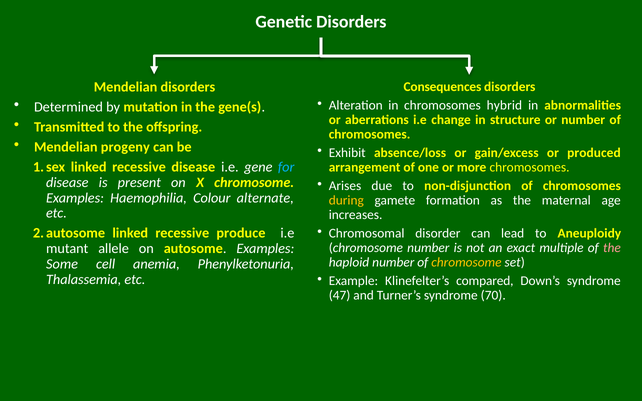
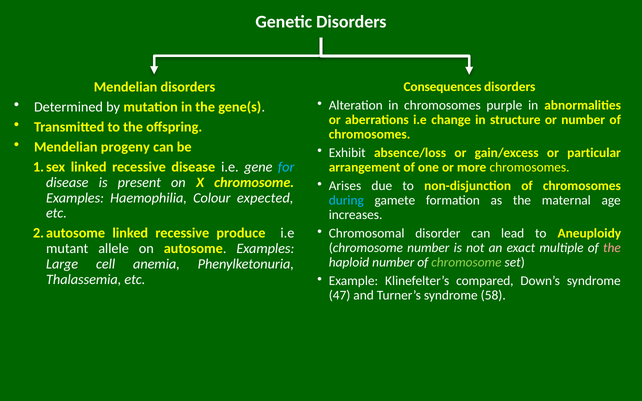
hybrid: hybrid -> purple
produced: produced -> particular
alternate: alternate -> expected
during colour: yellow -> light blue
chromosome at (466, 263) colour: yellow -> light green
Some: Some -> Large
70: 70 -> 58
